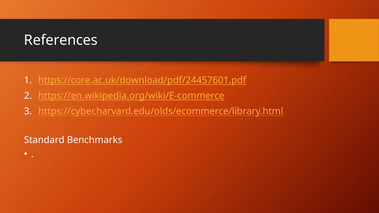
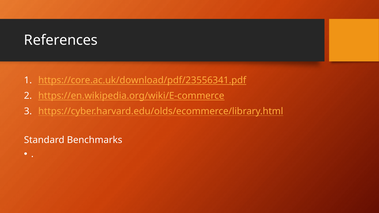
https://core.ac.uk/download/pdf/24457601.pdf: https://core.ac.uk/download/pdf/24457601.pdf -> https://core.ac.uk/download/pdf/23556341.pdf
